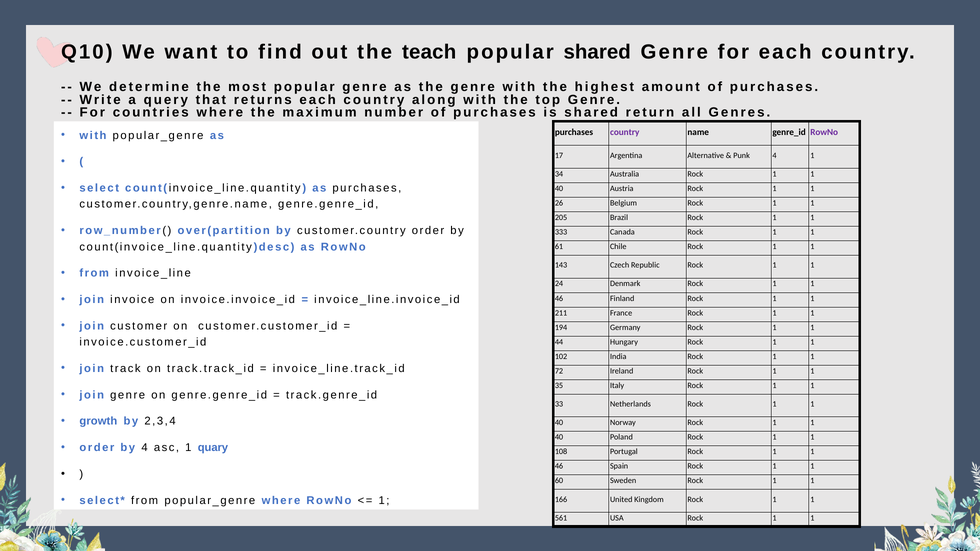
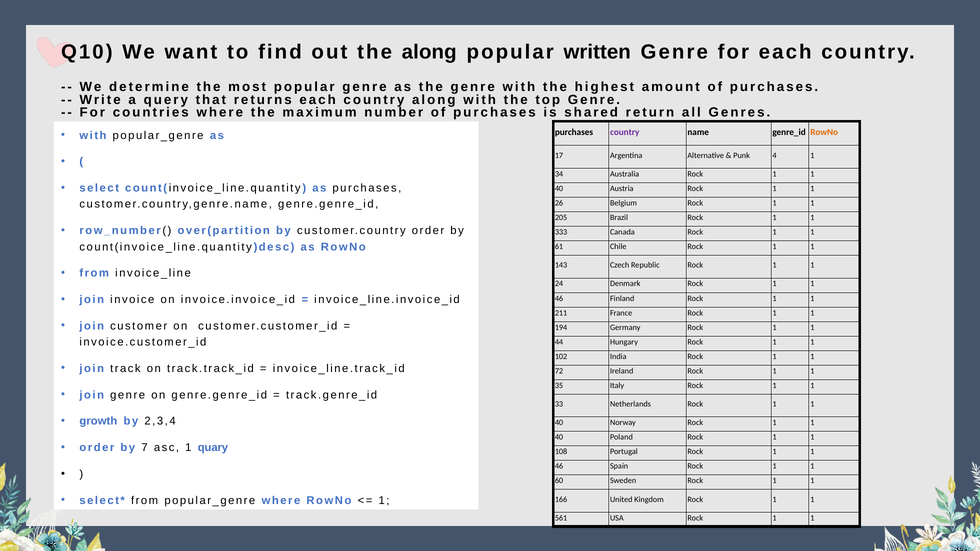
the teach: teach -> along
popular shared: shared -> written
RowNo at (824, 132) colour: purple -> orange
by 4: 4 -> 7
